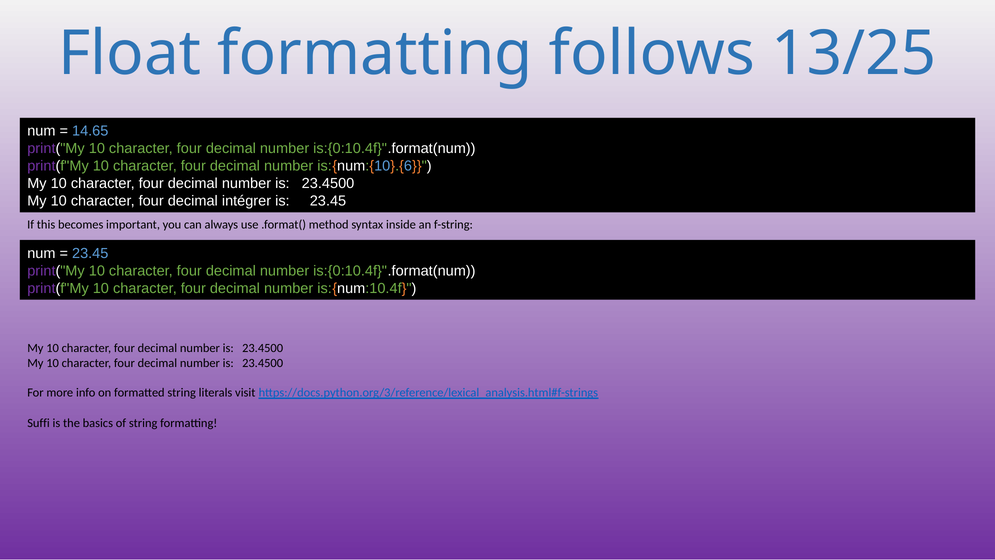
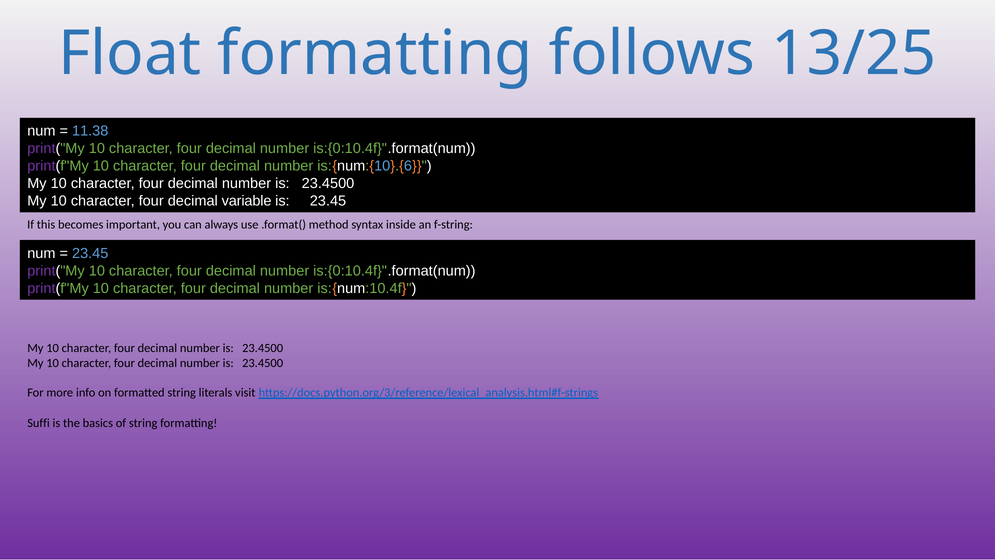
14.65: 14.65 -> 11.38
intégrer: intégrer -> variable
